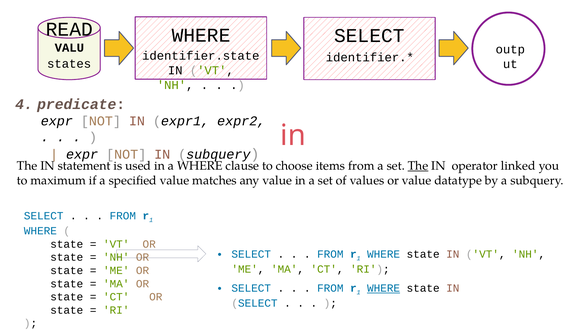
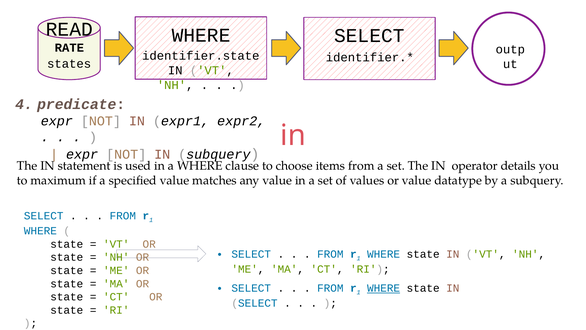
VALU: VALU -> RATE
The at (418, 166) underline: present -> none
linked: linked -> details
